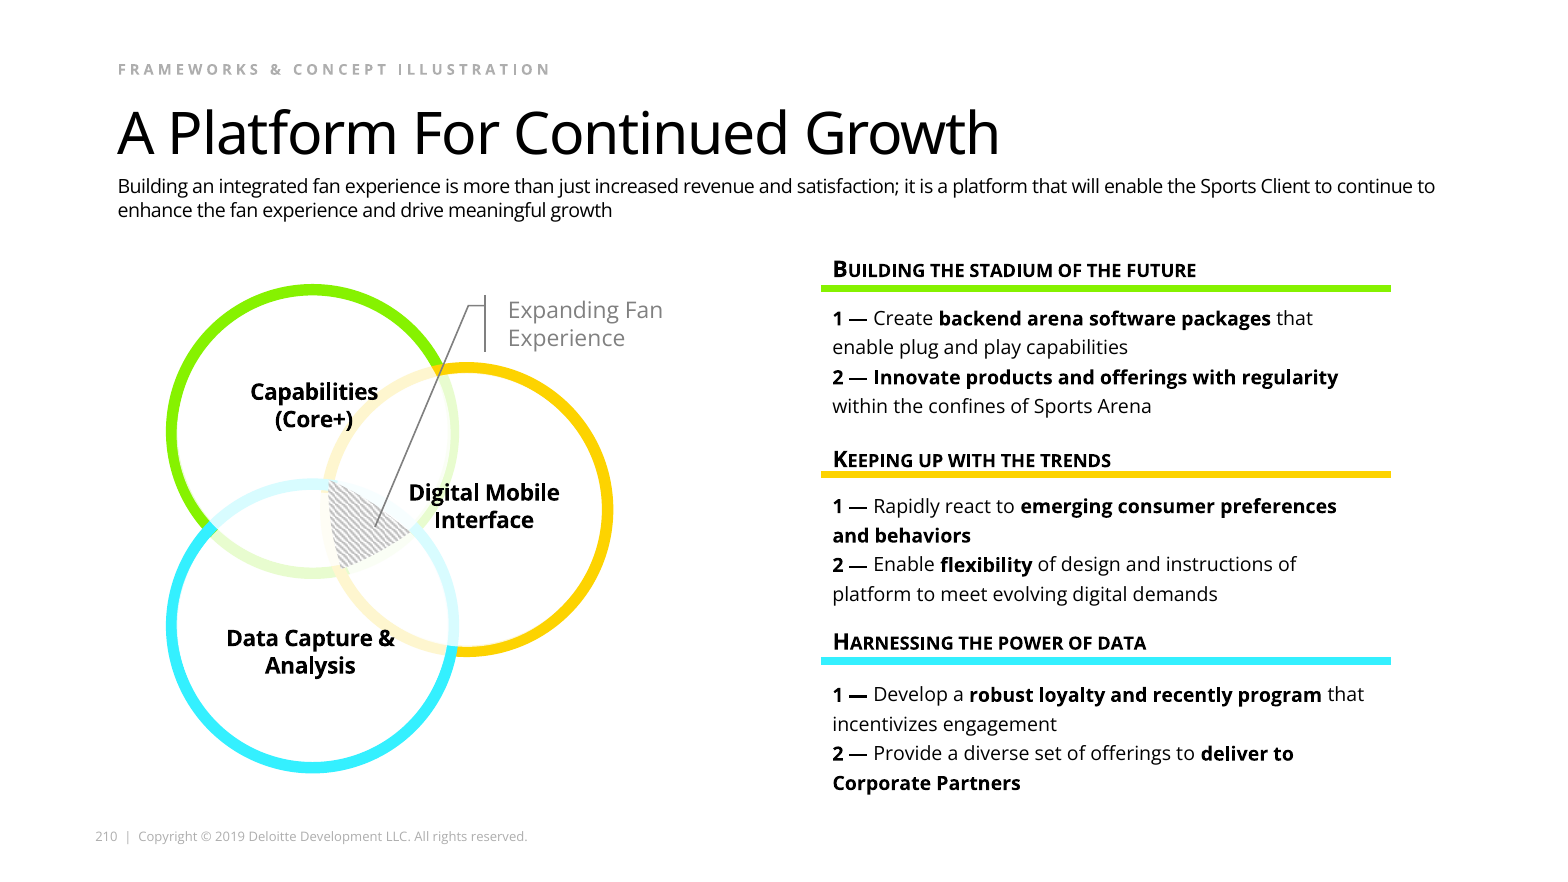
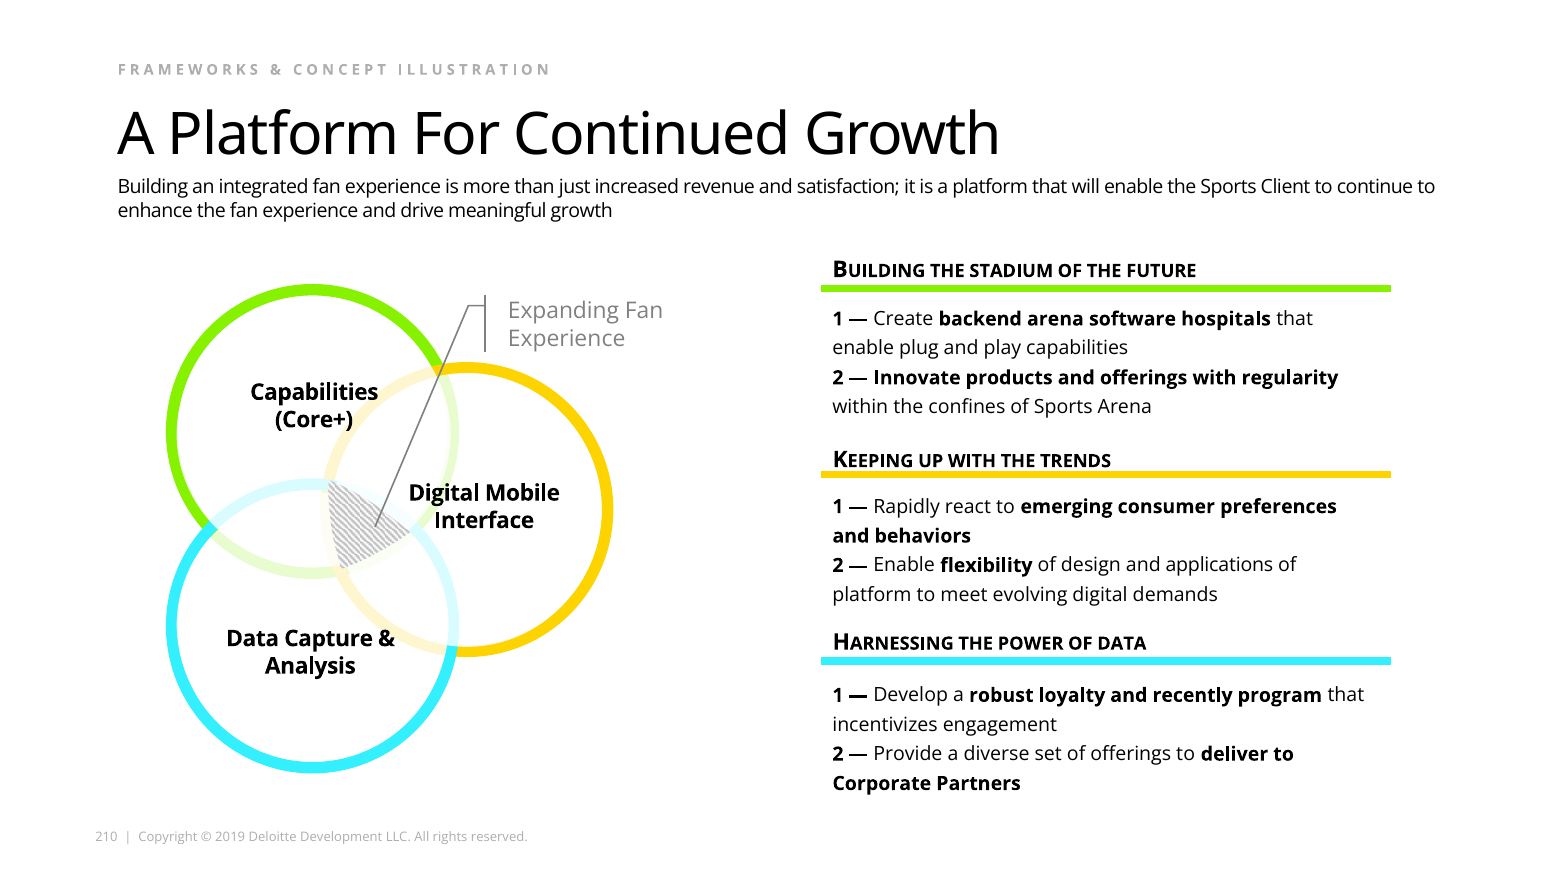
packages: packages -> hospitals
instructions: instructions -> applications
